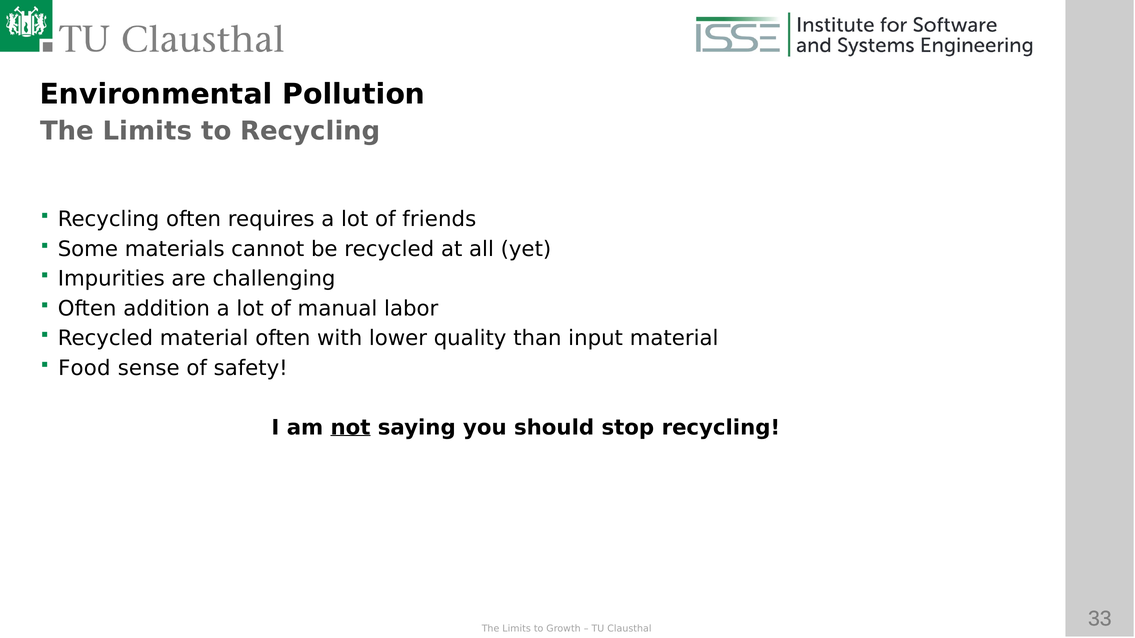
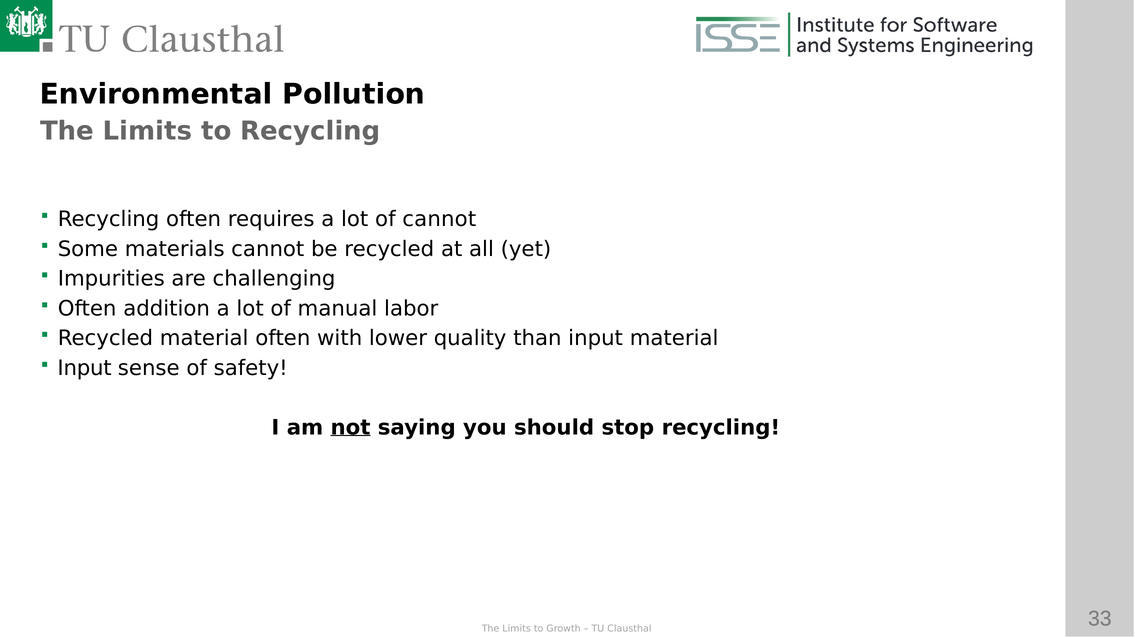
of friends: friends -> cannot
Food at (84, 368): Food -> Input
